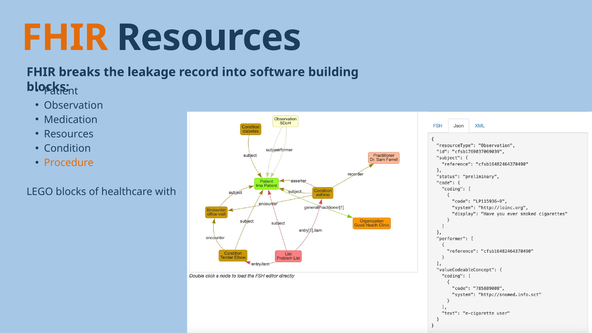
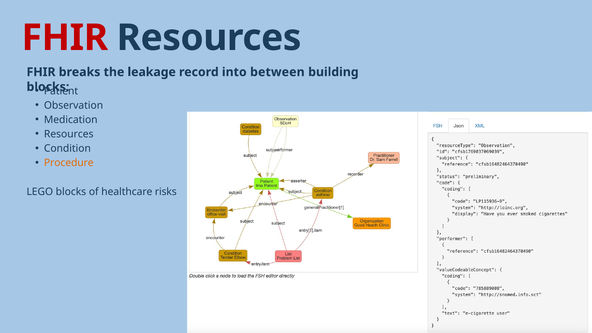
FHIR at (65, 38) colour: orange -> red
software: software -> between
with: with -> risks
